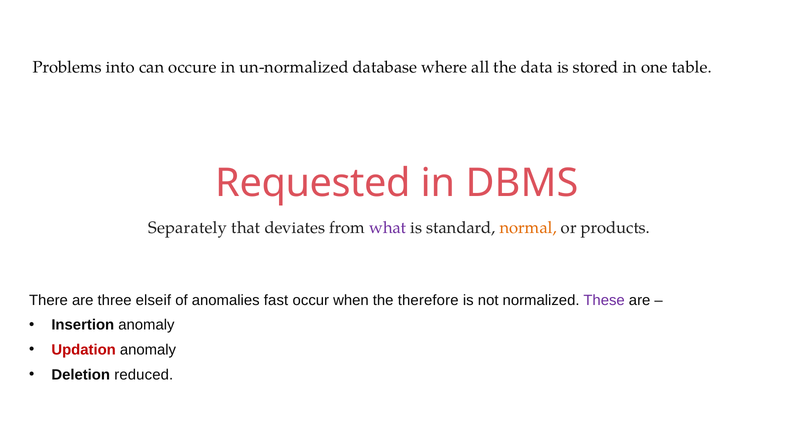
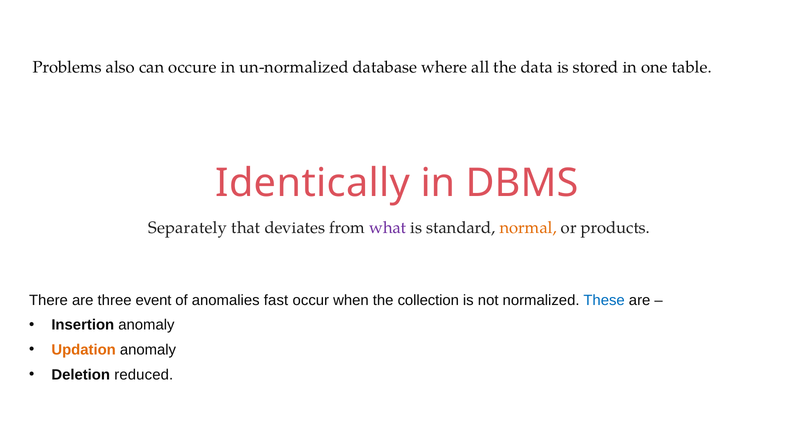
into: into -> also
Requested: Requested -> Identically
elseif: elseif -> event
therefore: therefore -> collection
These colour: purple -> blue
Updation colour: red -> orange
